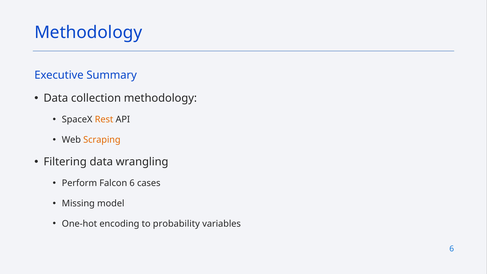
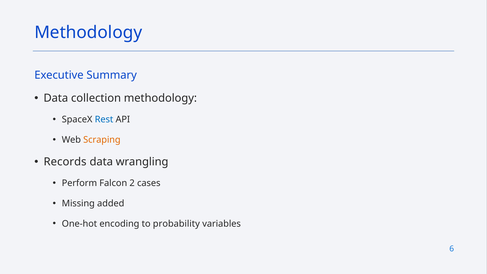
Rest colour: orange -> blue
Filtering: Filtering -> Records
Falcon 6: 6 -> 2
model: model -> added
